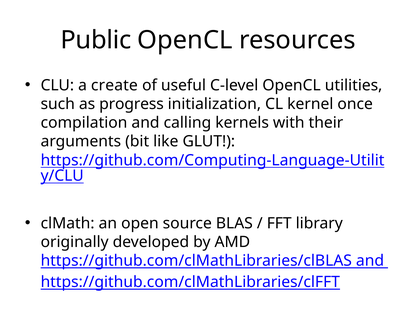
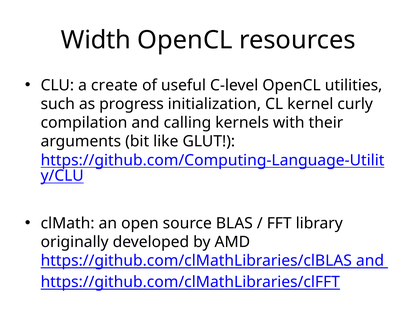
Public: Public -> Width
once: once -> curly
